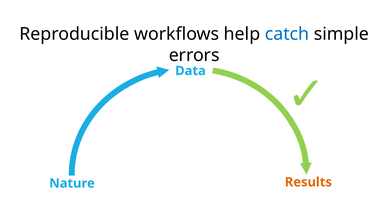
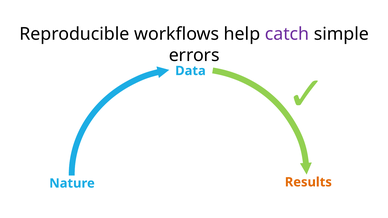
catch colour: blue -> purple
